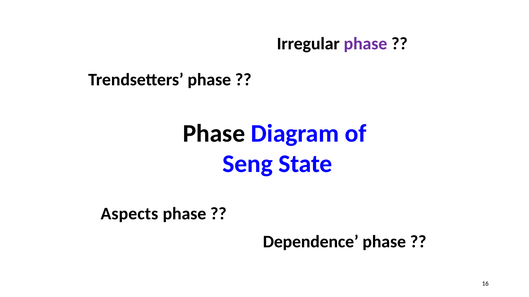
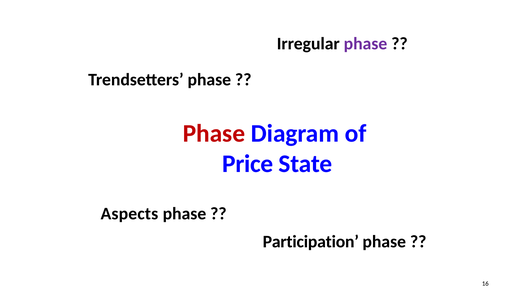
Phase at (214, 134) colour: black -> red
Seng: Seng -> Price
Dependence: Dependence -> Participation
